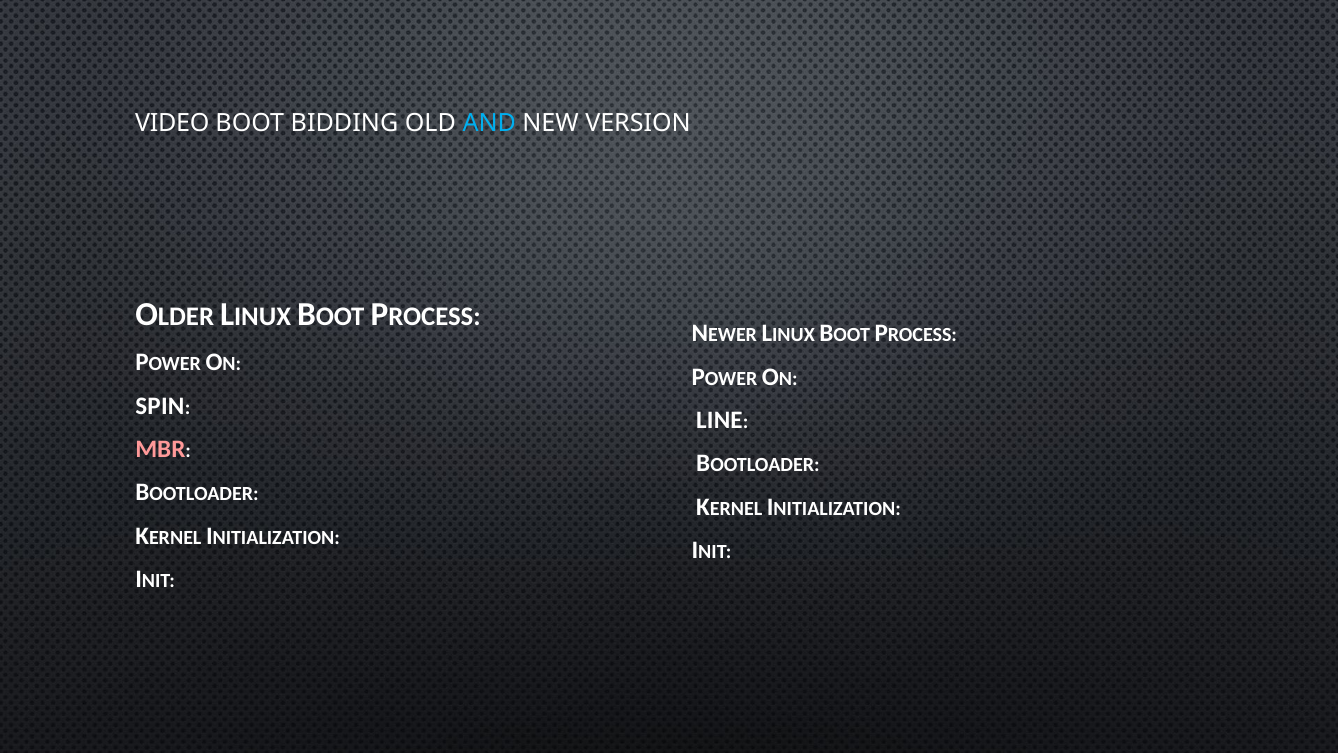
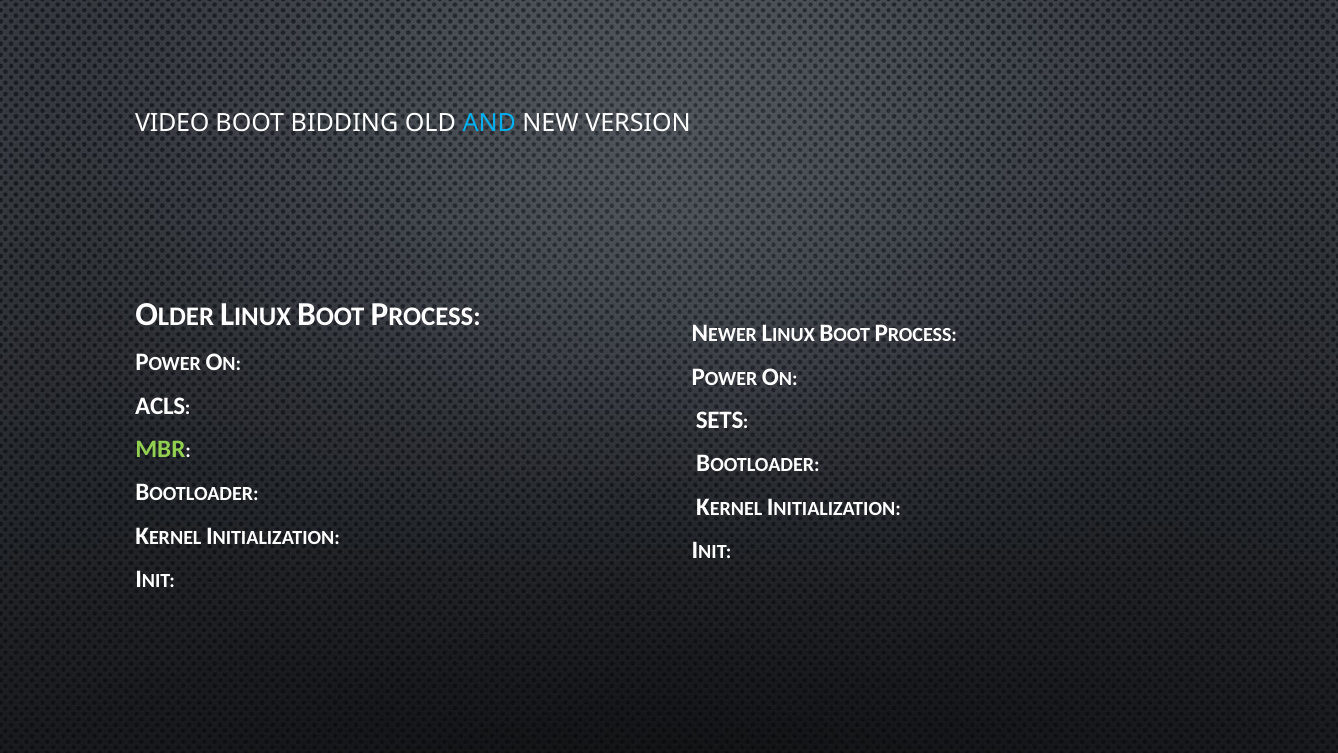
SPIN: SPIN -> ACLS
LINE: LINE -> SETS
MBR colour: pink -> light green
